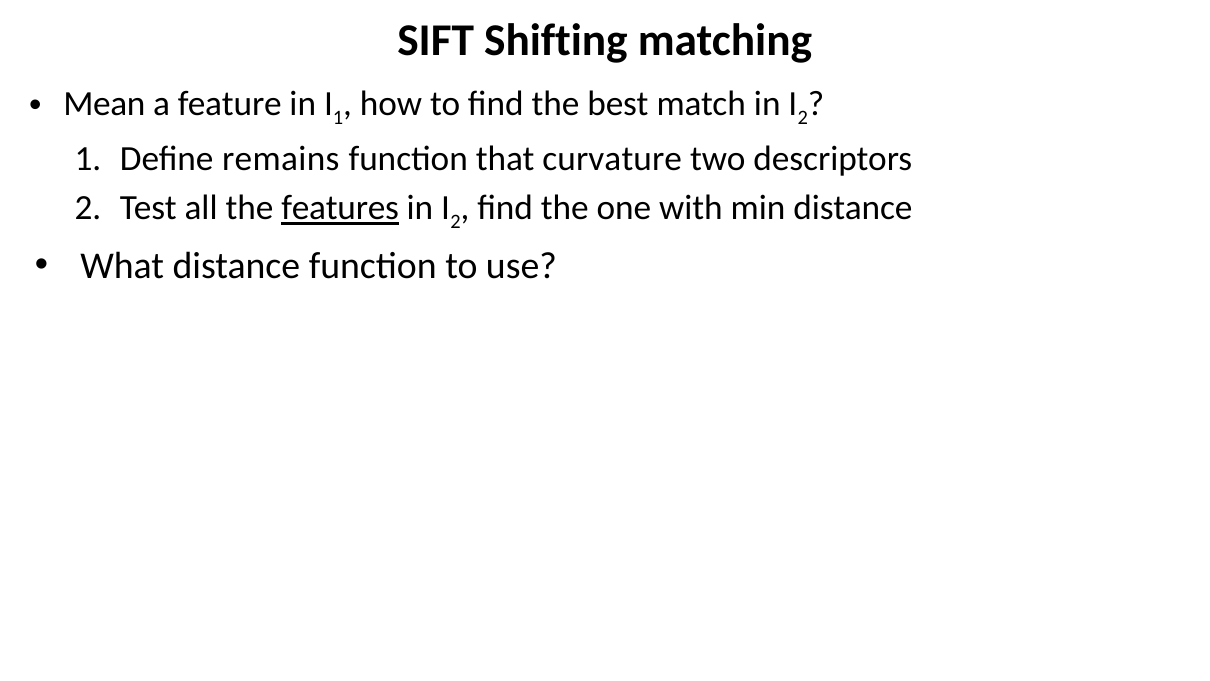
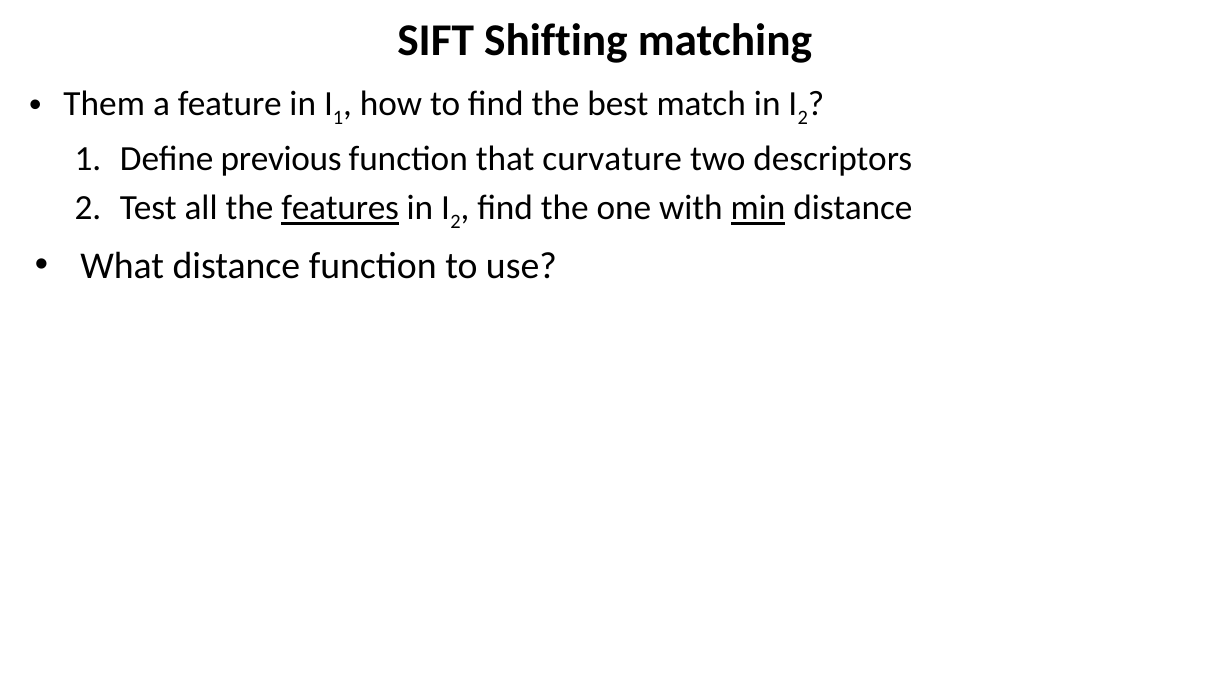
Mean: Mean -> Them
remains: remains -> previous
min underline: none -> present
